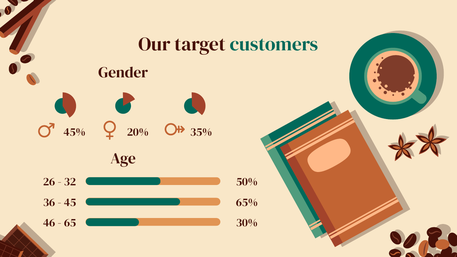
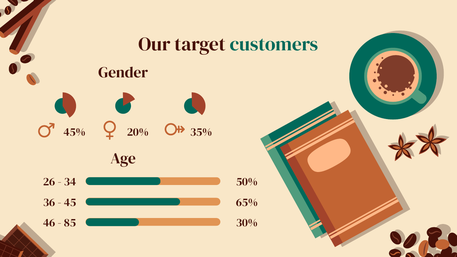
32: 32 -> 34
65: 65 -> 85
